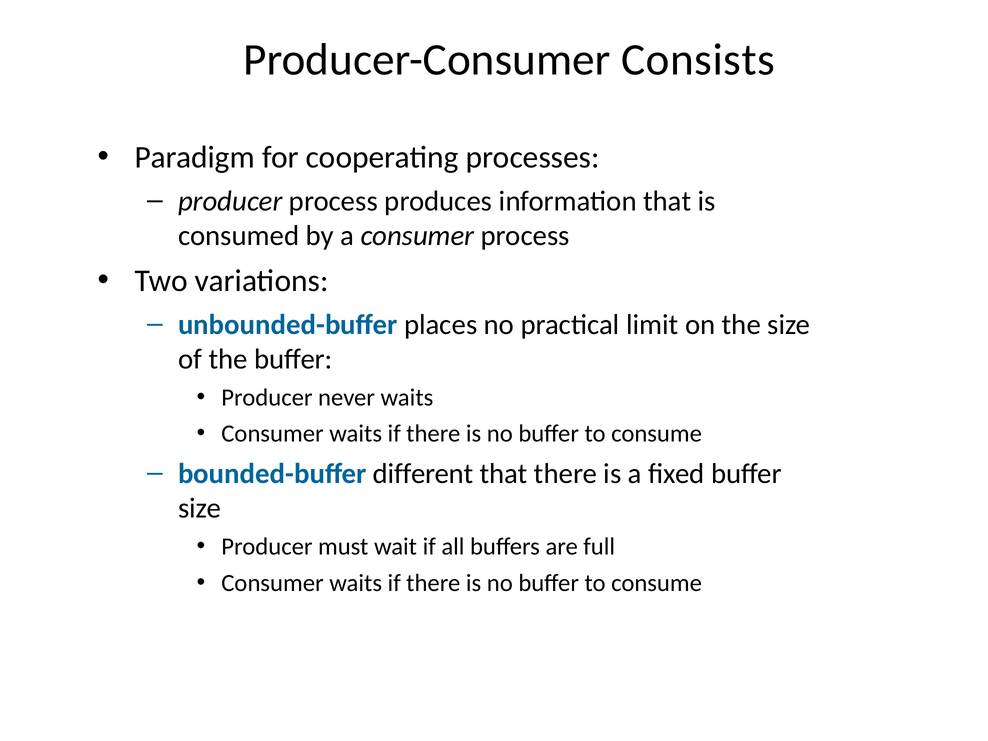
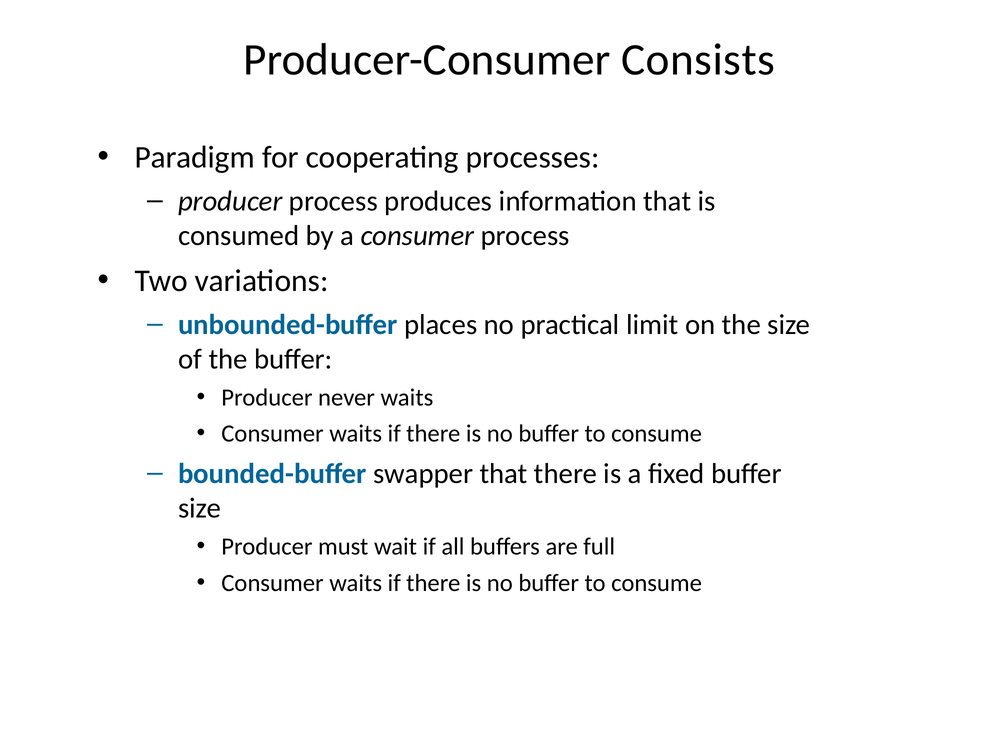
different: different -> swapper
